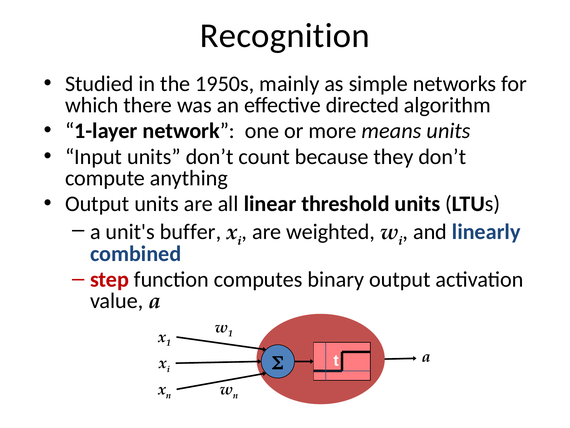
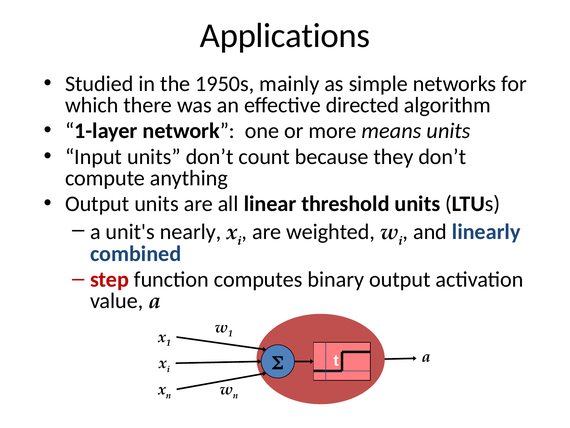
Recognition: Recognition -> Applications
buffer: buffer -> nearly
